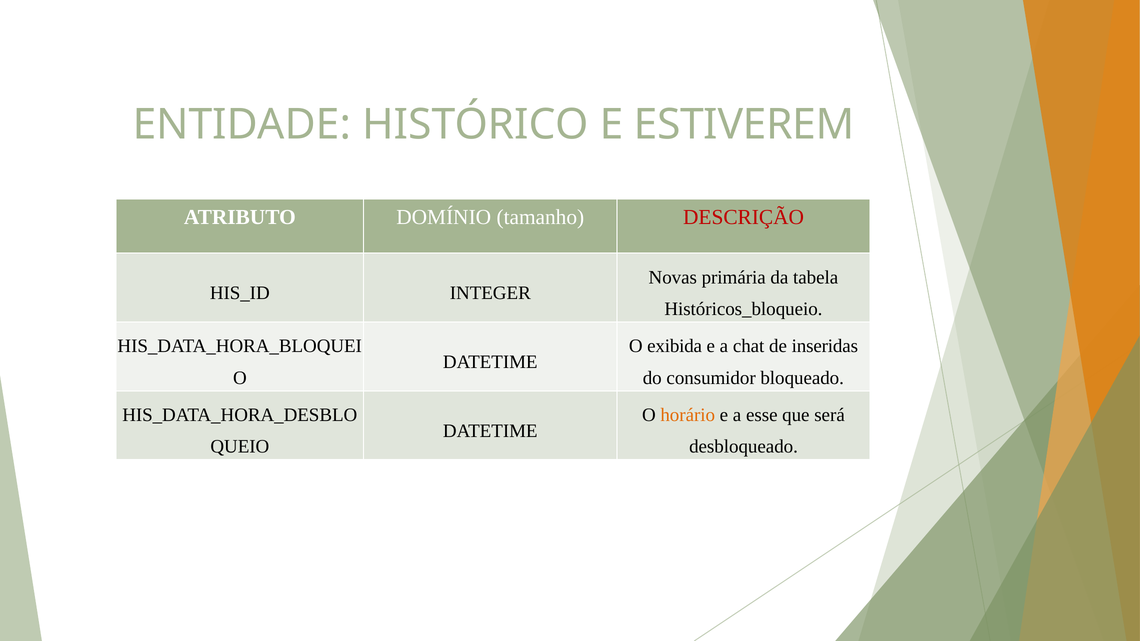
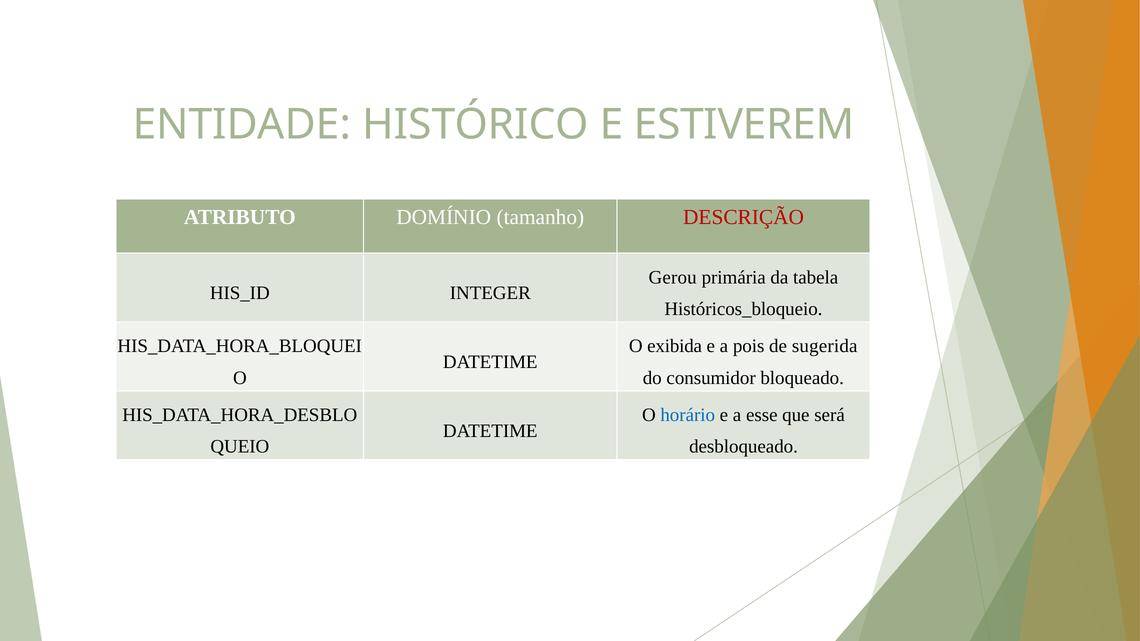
Novas: Novas -> Gerou
chat: chat -> pois
inseridas: inseridas -> sugerida
horário colour: orange -> blue
